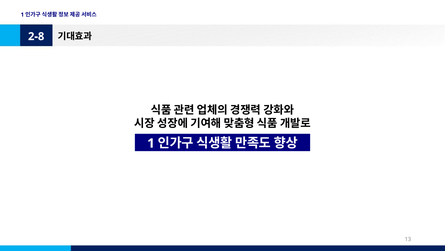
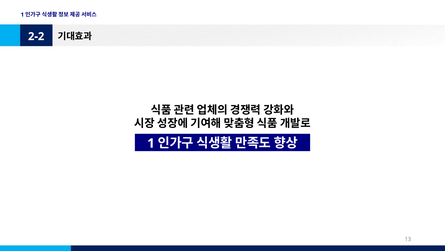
2-8: 2-8 -> 2-2
